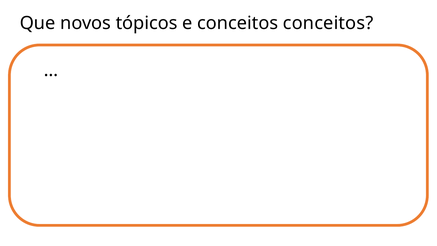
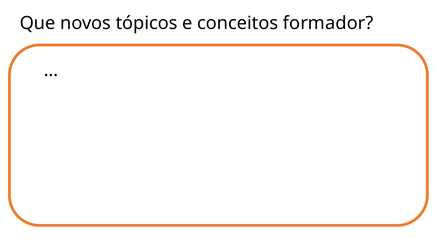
conceitos conceitos: conceitos -> formador
